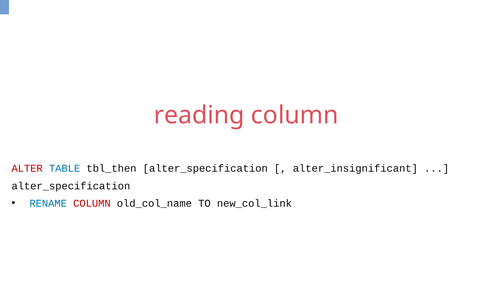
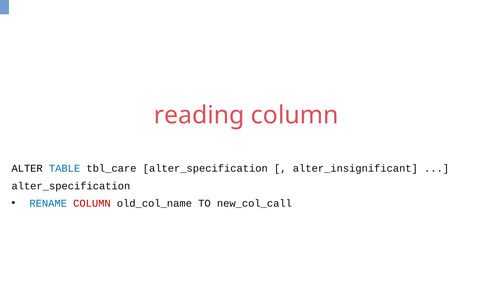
ALTER colour: red -> black
tbl_then: tbl_then -> tbl_care
new_col_link: new_col_link -> new_col_call
